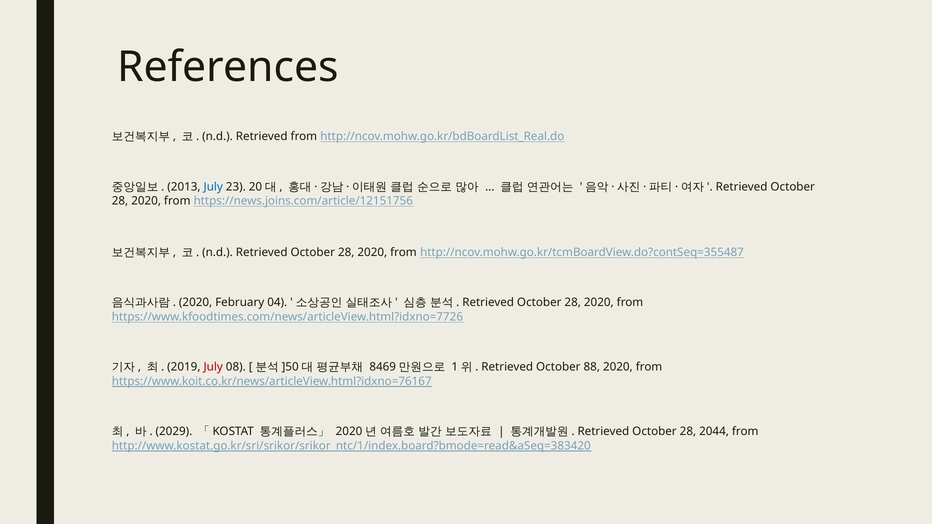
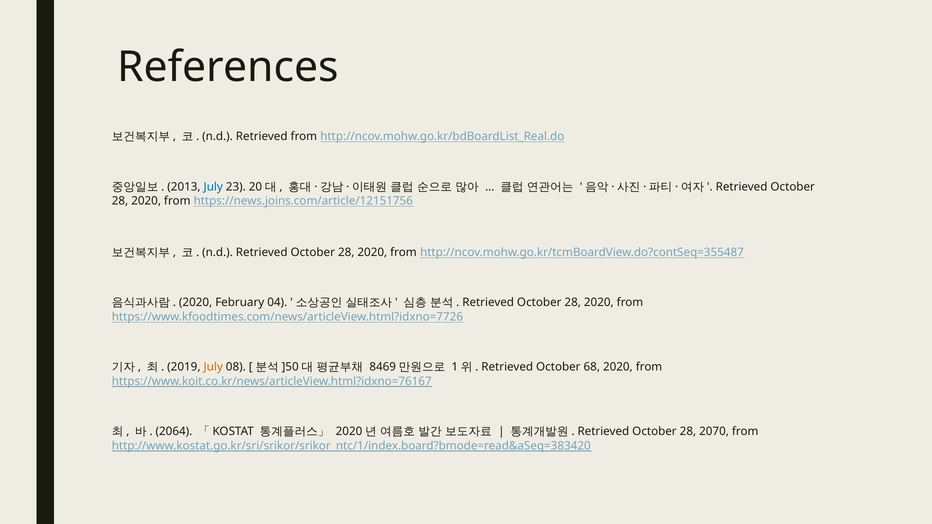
July at (213, 367) colour: red -> orange
88: 88 -> 68
2029: 2029 -> 2064
2044: 2044 -> 2070
